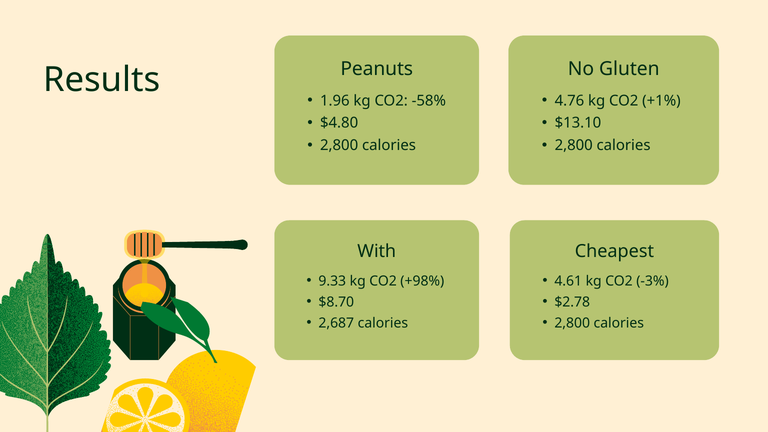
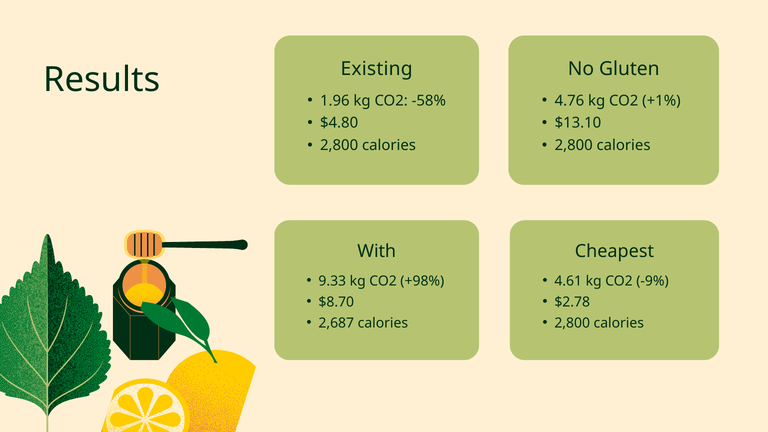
Peanuts: Peanuts -> Existing
-3%: -3% -> -9%
